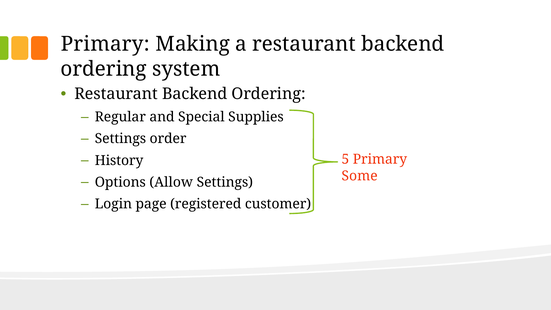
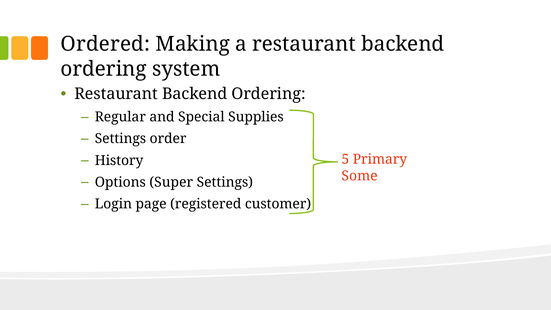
Primary at (105, 44): Primary -> Ordered
Allow: Allow -> Super
